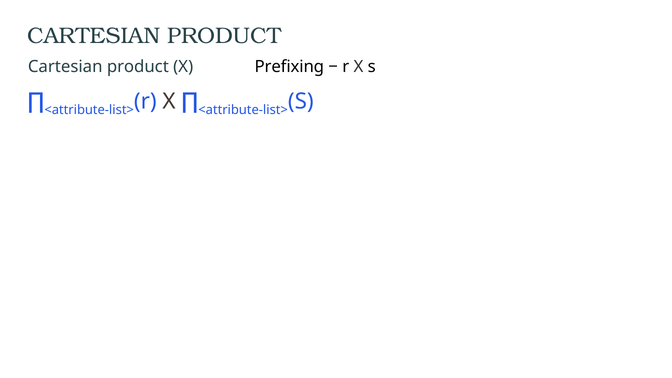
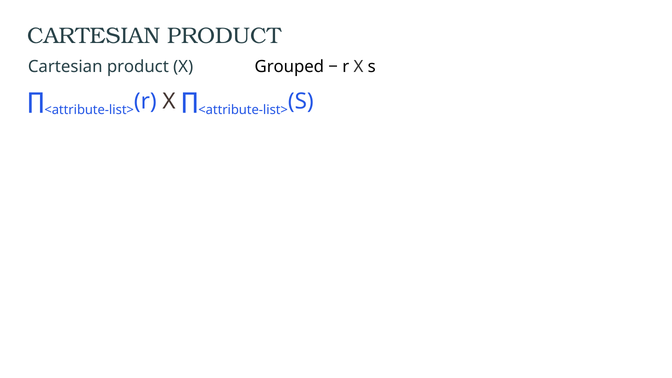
Prefixing: Prefixing -> Grouped
